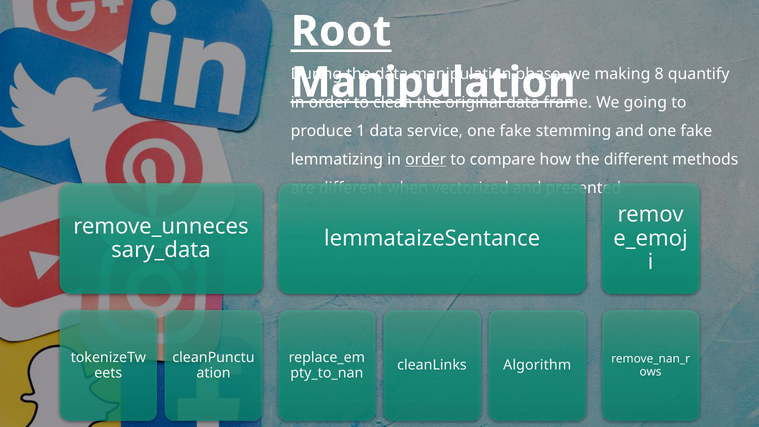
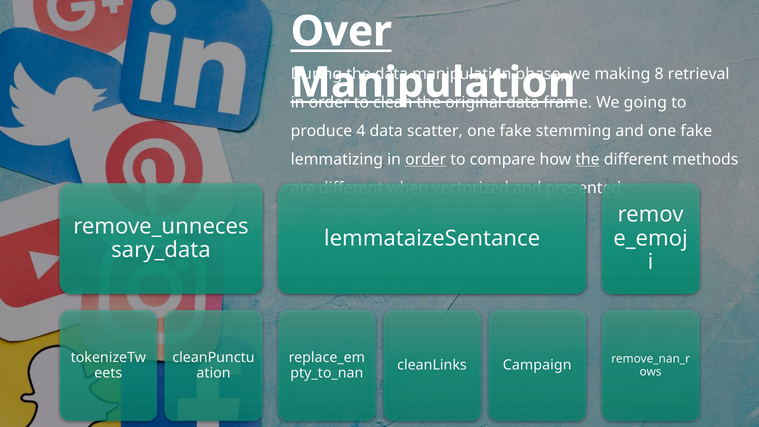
Root: Root -> Over
quantify: quantify -> retrieval
1: 1 -> 4
service: service -> scatter
the at (587, 159) underline: none -> present
Algorithm: Algorithm -> Campaign
